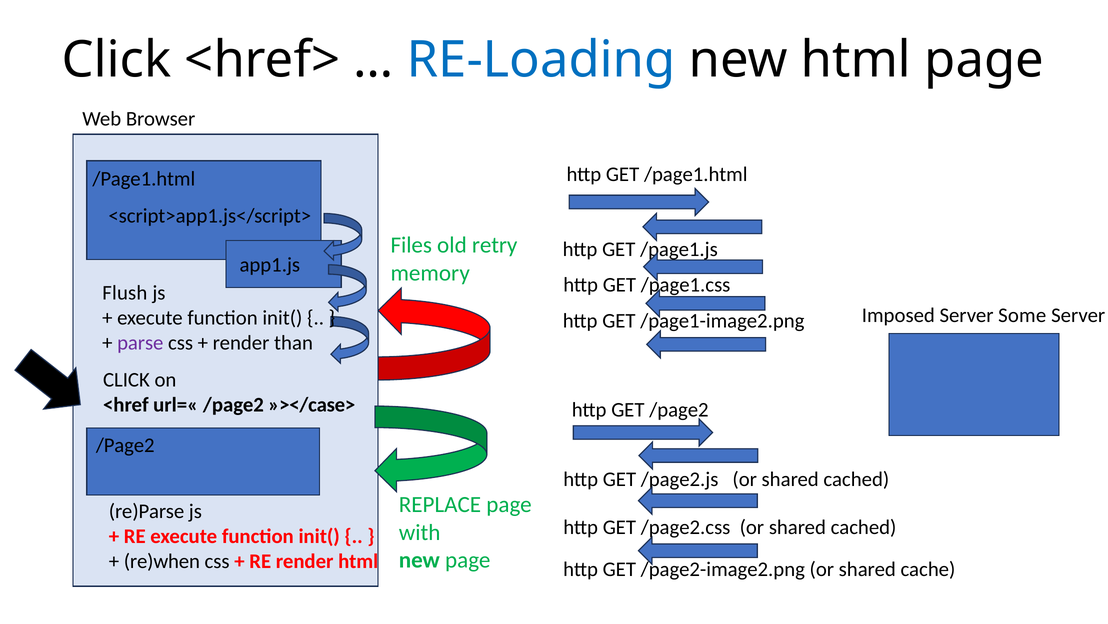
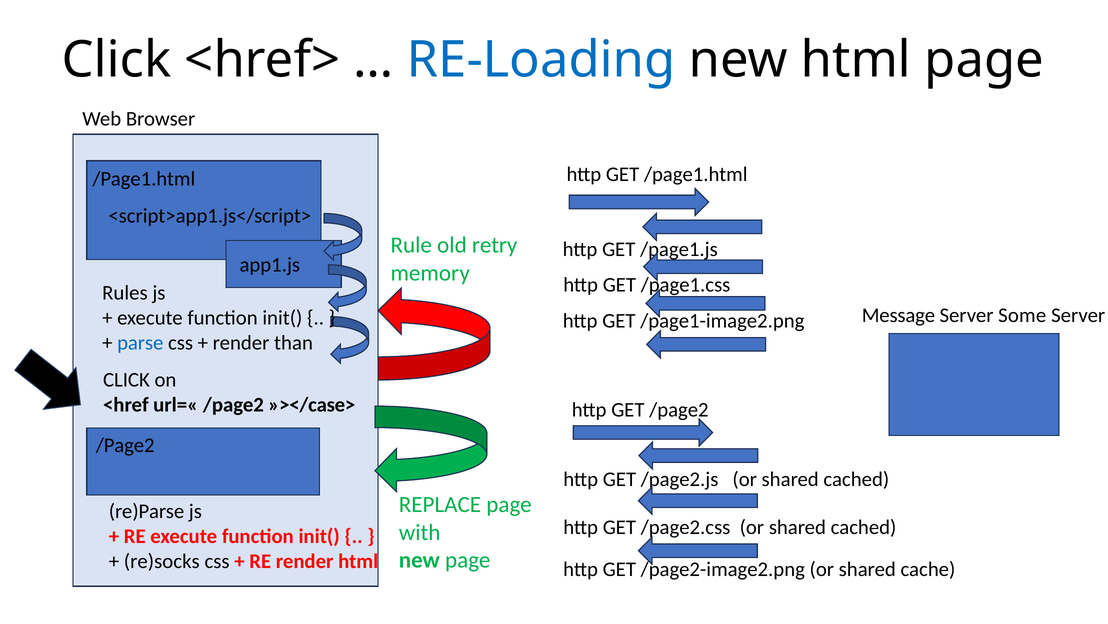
Files: Files -> Rule
Flush: Flush -> Rules
Imposed: Imposed -> Message
parse colour: purple -> blue
re)when: re)when -> re)socks
